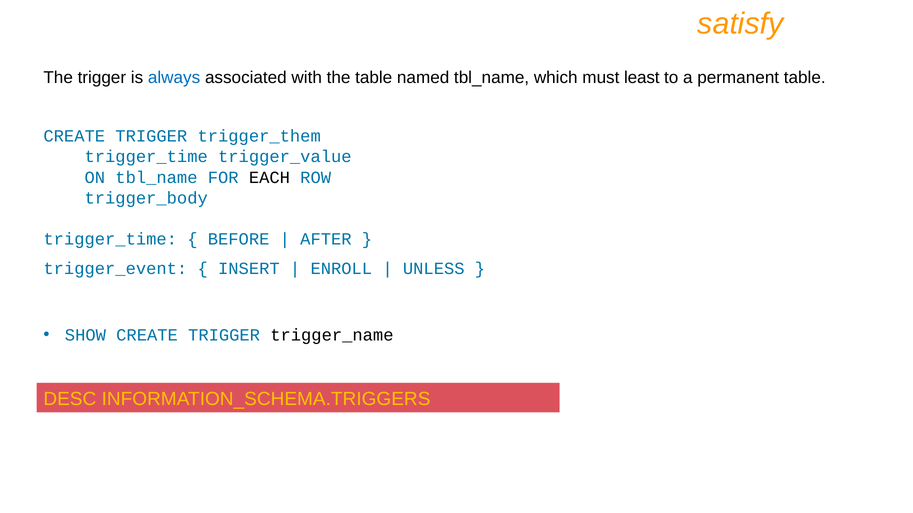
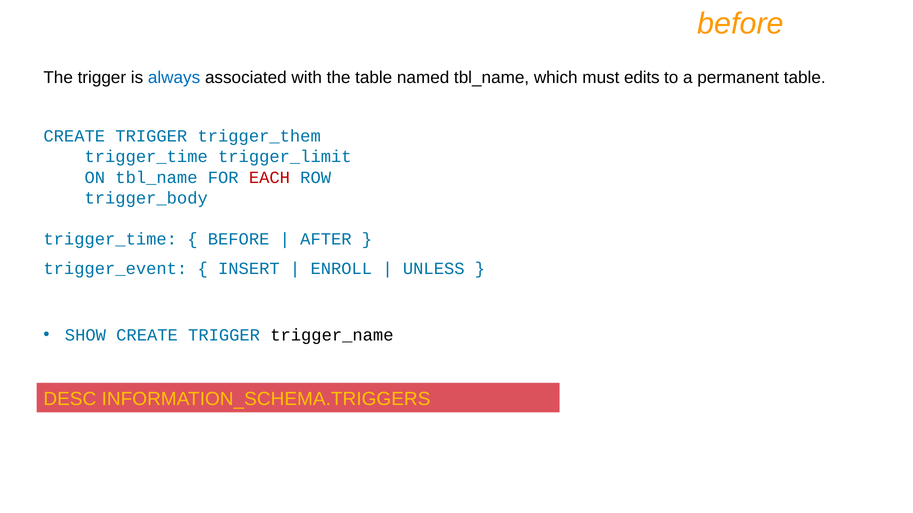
satisfy at (740, 24): satisfy -> before
least: least -> edits
trigger_value: trigger_value -> trigger_limit
EACH colour: black -> red
